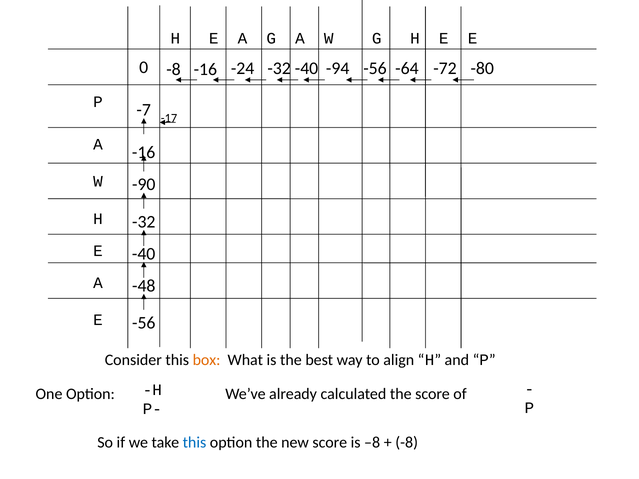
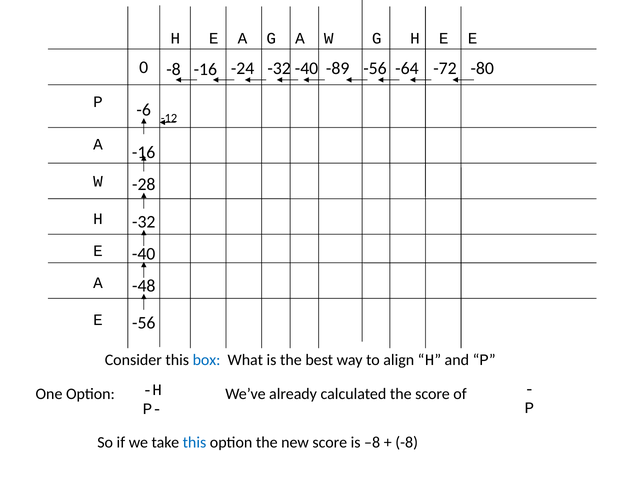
-94: -94 -> -89
-7: -7 -> -6
-17: -17 -> -12
-90: -90 -> -28
box colour: orange -> blue
